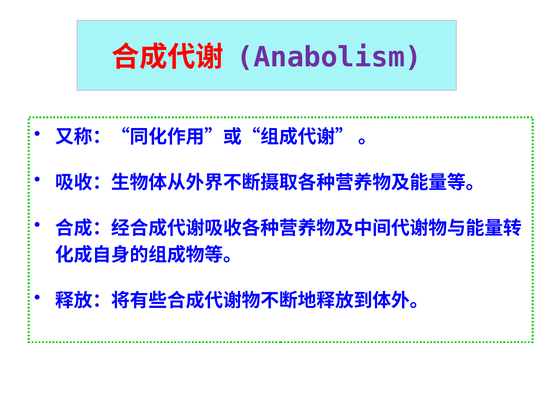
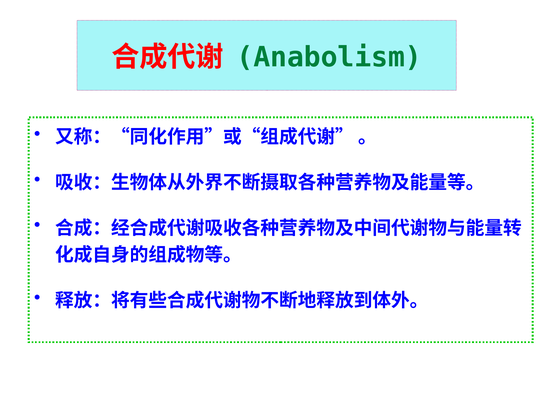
Anabolism colour: purple -> green
